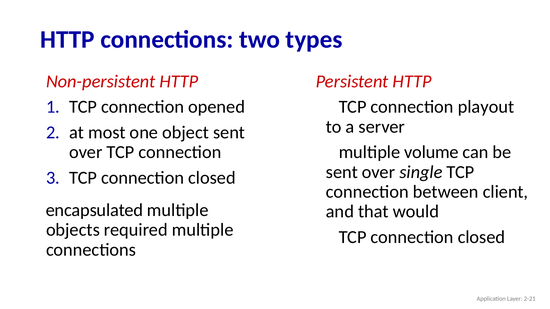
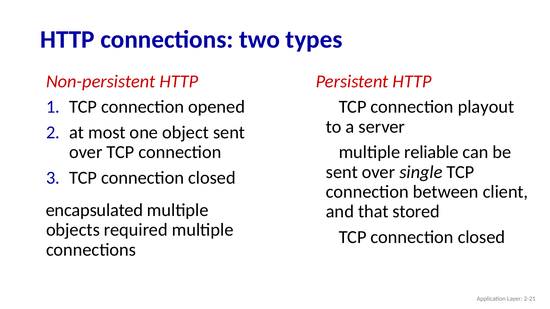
volume: volume -> reliable
would: would -> stored
